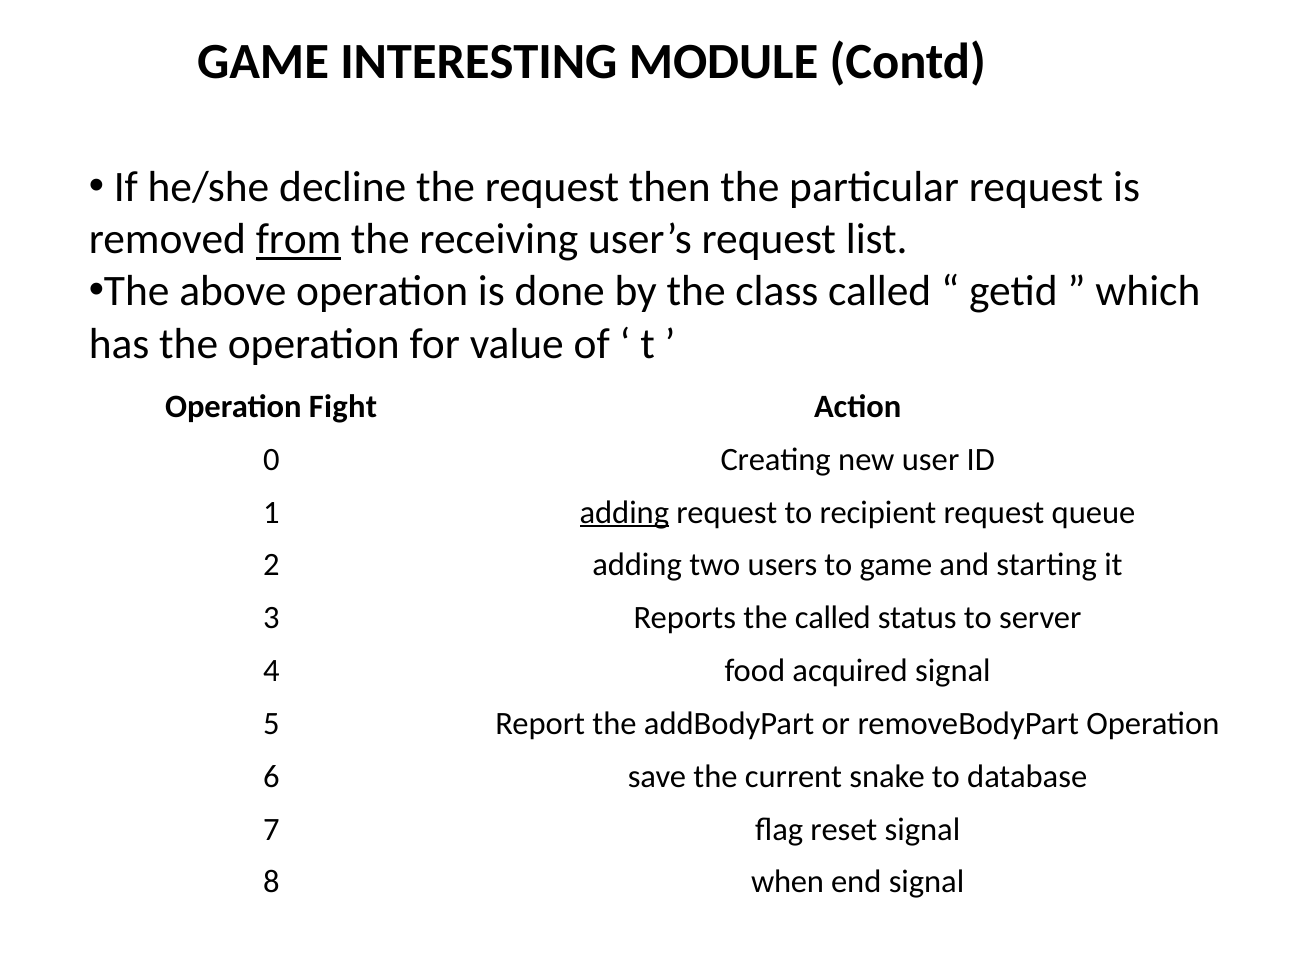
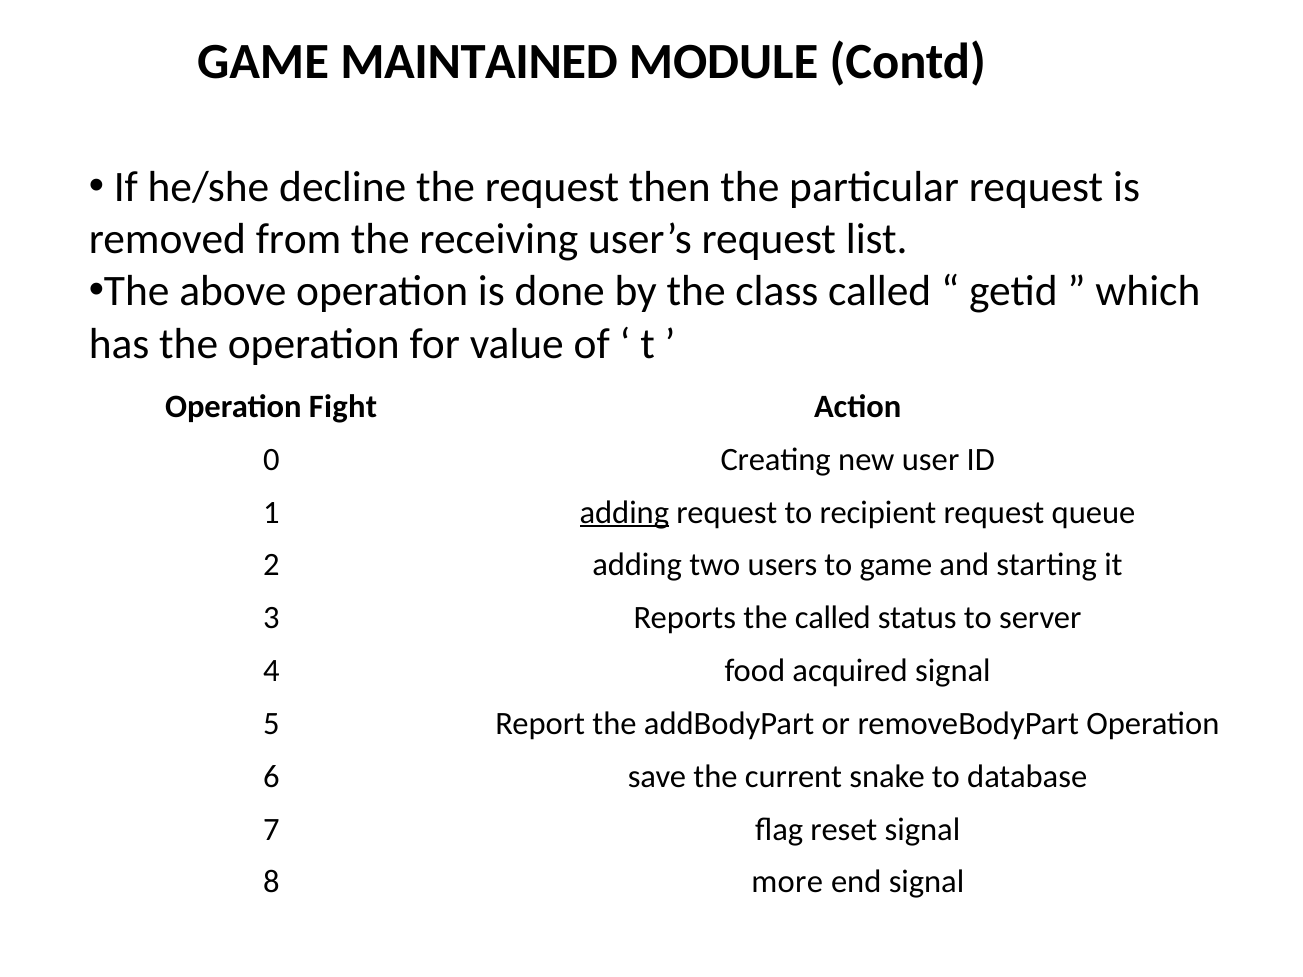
INTERESTING: INTERESTING -> MAINTAINED
from underline: present -> none
when: when -> more
